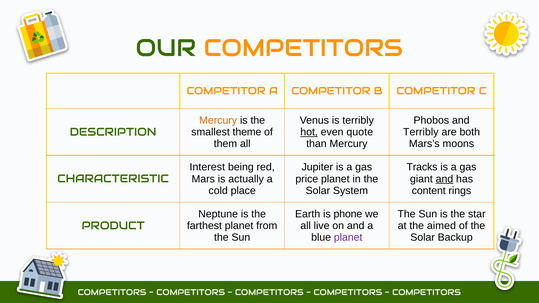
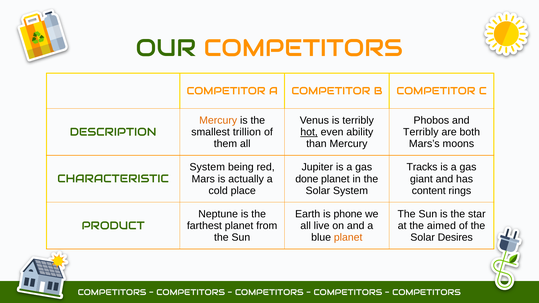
theme: theme -> trillion
quote: quote -> ability
Interest at (207, 167): Interest -> System
price: price -> done
and at (444, 179) underline: present -> none
planet at (348, 238) colour: purple -> orange
Backup: Backup -> Desires
